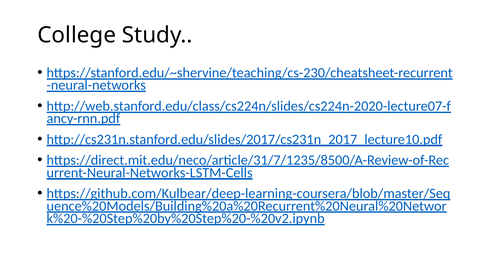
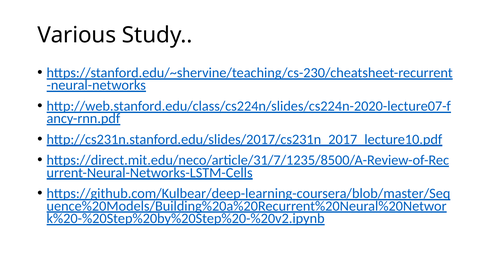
College: College -> Various
